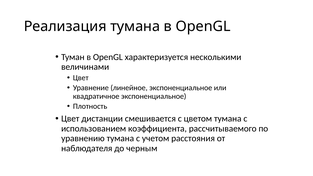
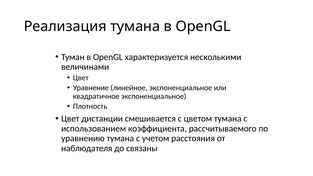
черным: черным -> связаны
